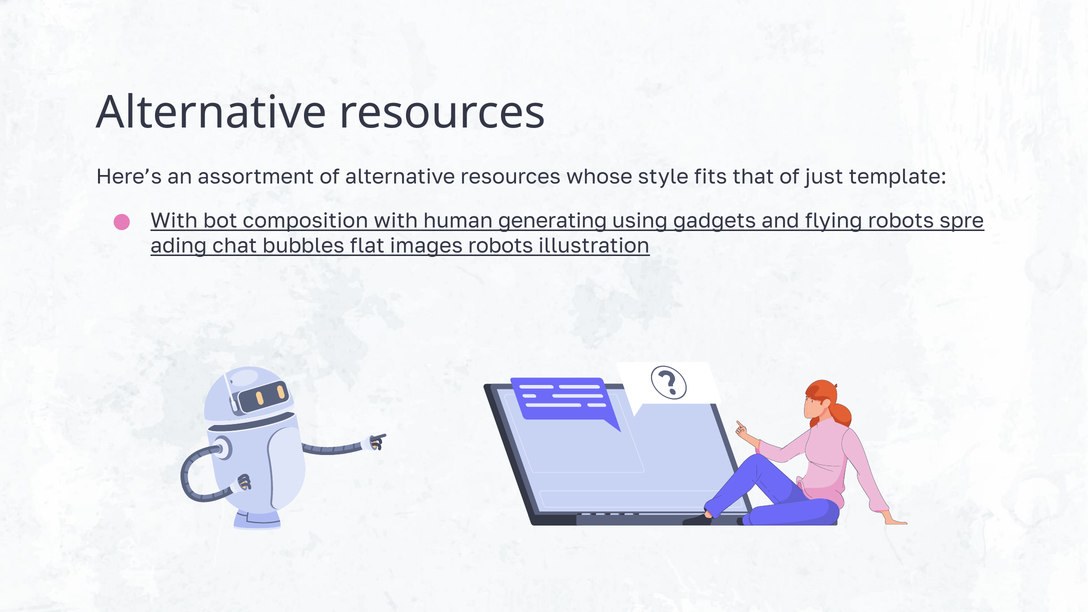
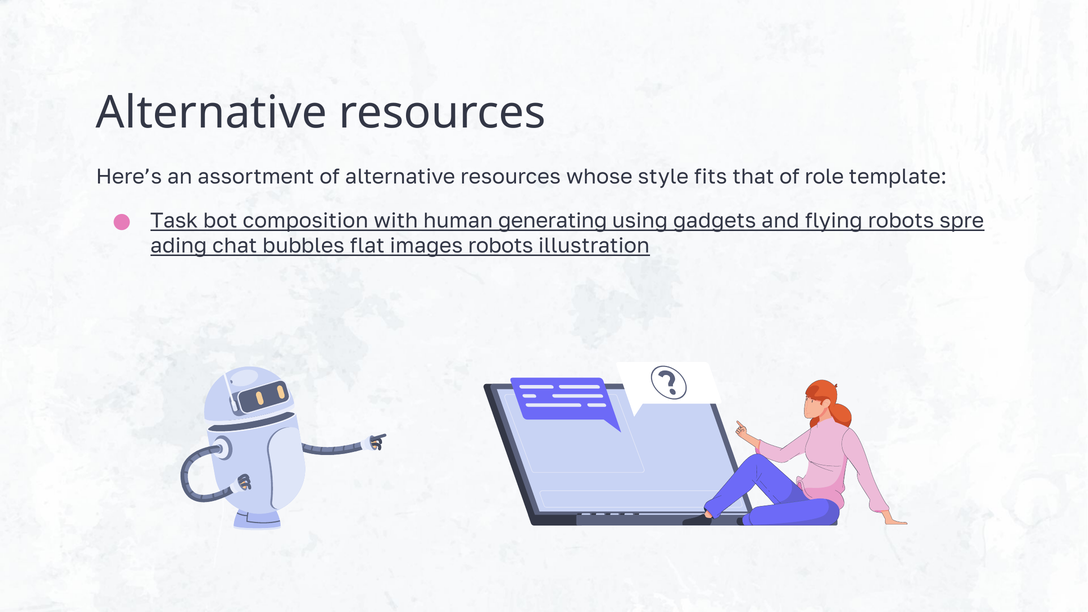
just: just -> role
With at (174, 221): With -> Task
